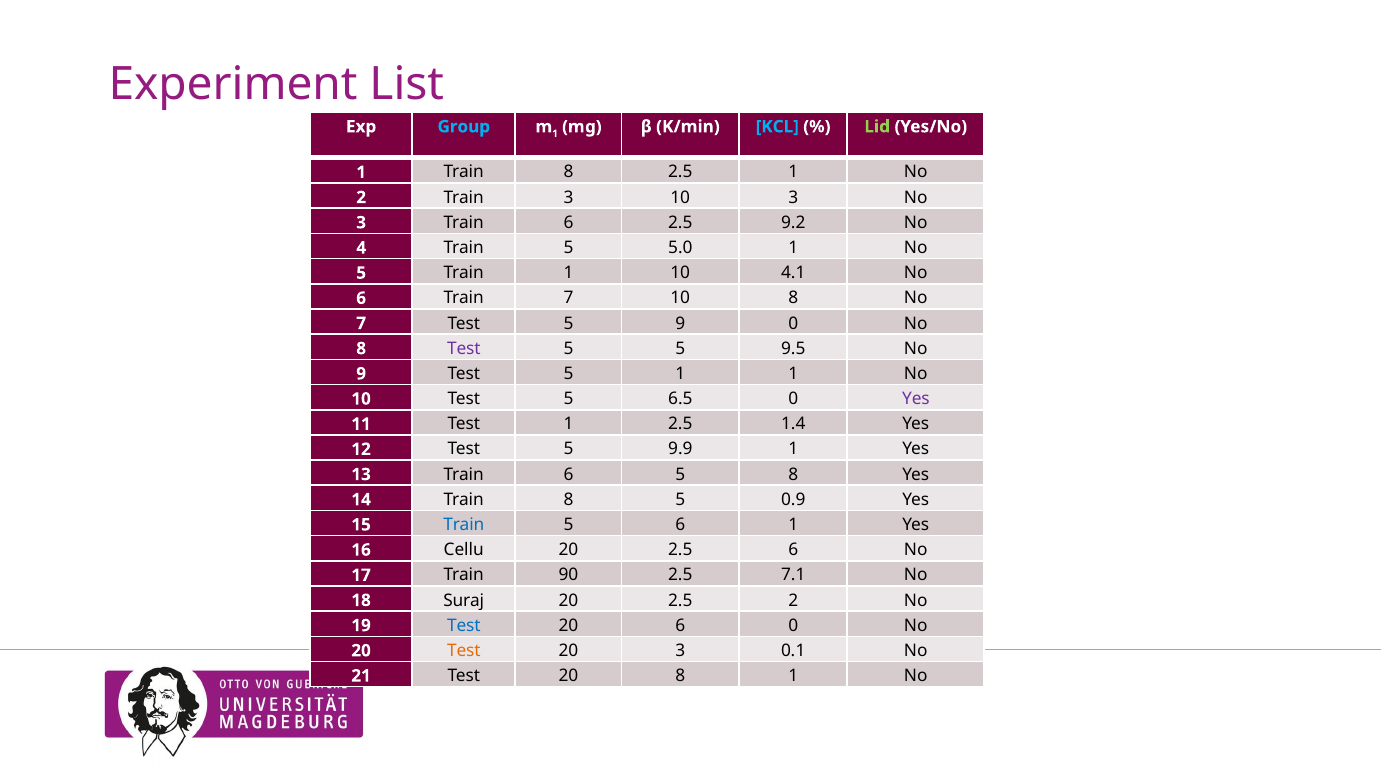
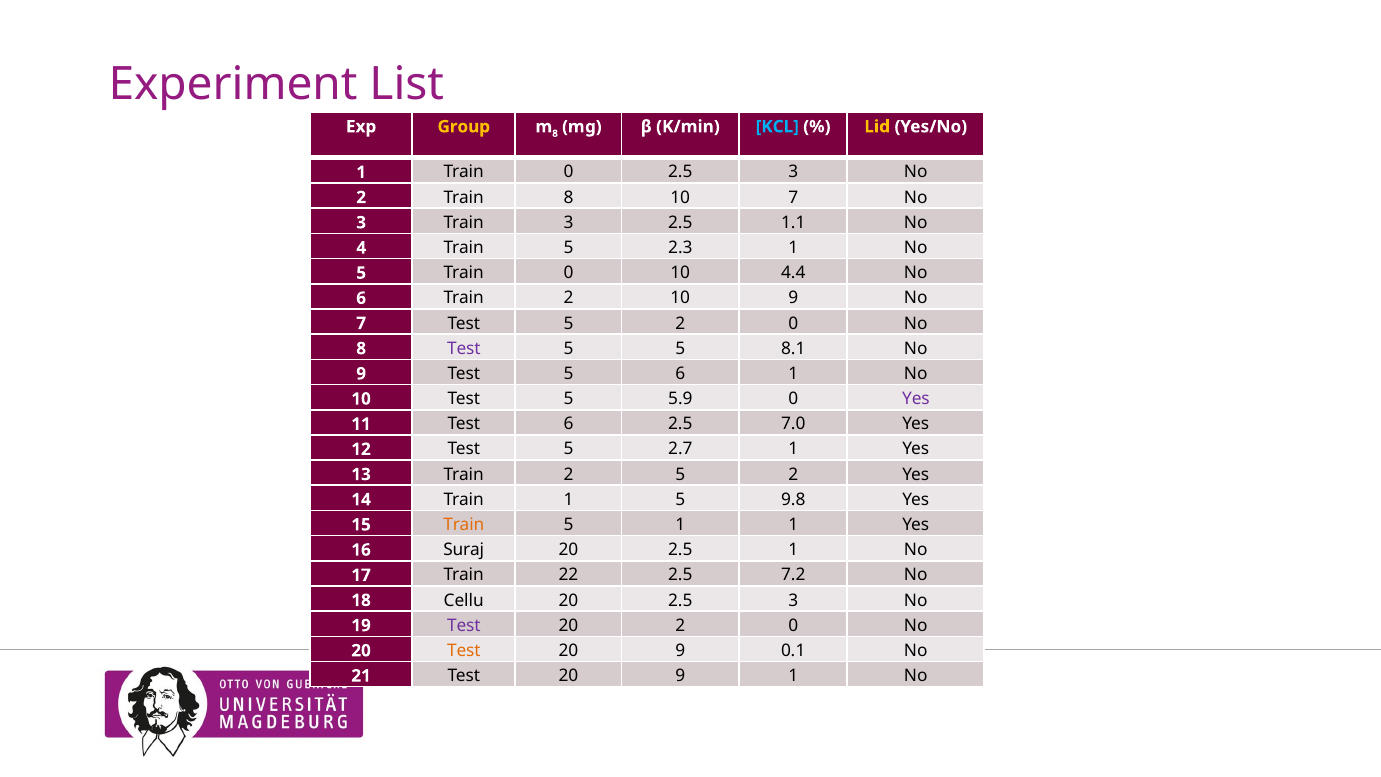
Group colour: light blue -> yellow
1 at (555, 133): 1 -> 8
Lid colour: light green -> yellow
8 at (569, 172): 8 -> 0
1 at (793, 172): 1 -> 3
Train 3: 3 -> 8
10 3: 3 -> 7
6 at (569, 223): 6 -> 3
9.2: 9.2 -> 1.1
5.0: 5.0 -> 2.3
1 at (569, 273): 1 -> 0
4.1: 4.1 -> 4.4
7 at (569, 298): 7 -> 2
10 8: 8 -> 9
Test 5 9: 9 -> 2
9.5: 9.5 -> 8.1
5 1: 1 -> 6
6.5: 6.5 -> 5.9
Test 1: 1 -> 6
1.4: 1.4 -> 7.0
9.9: 9.9 -> 2.7
6 at (569, 474): 6 -> 2
8 at (793, 474): 8 -> 2
8 at (569, 500): 8 -> 1
0.9: 0.9 -> 9.8
Train at (464, 525) colour: blue -> orange
5 6: 6 -> 1
Cellu: Cellu -> Suraj
2.5 6: 6 -> 1
90: 90 -> 22
7.1: 7.1 -> 7.2
Suraj: Suraj -> Cellu
20 2.5 2: 2 -> 3
Test at (464, 625) colour: blue -> purple
20 6: 6 -> 2
3 at (680, 651): 3 -> 9
21 Test 20 8: 8 -> 9
